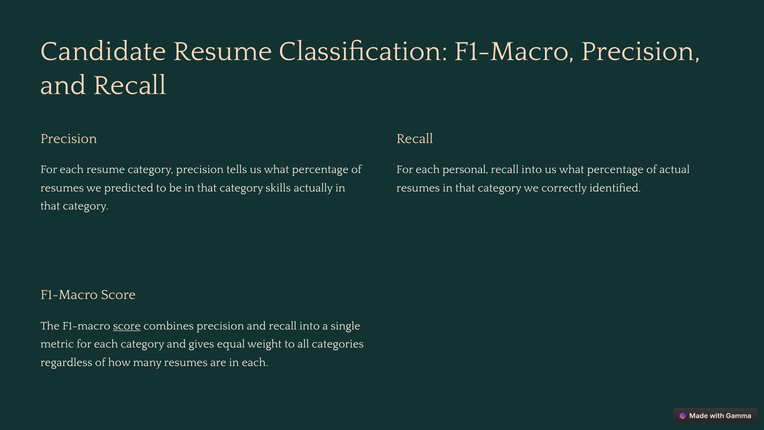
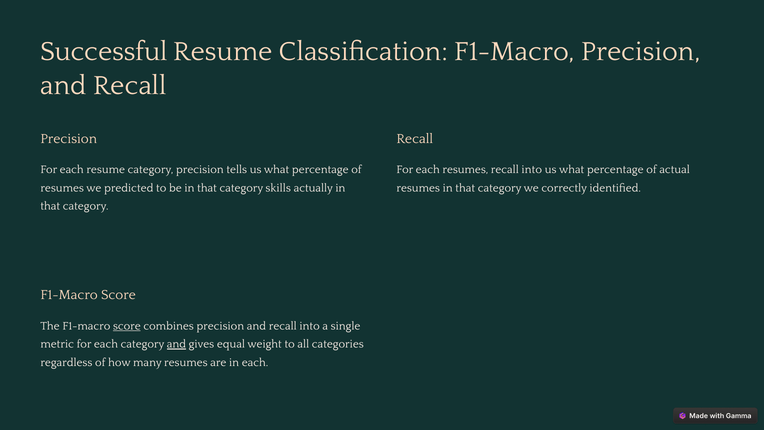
Candidate: Candidate -> Successful
each personal: personal -> resumes
and at (176, 344) underline: none -> present
